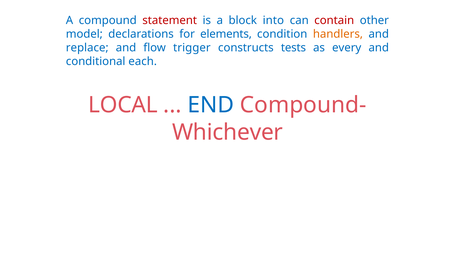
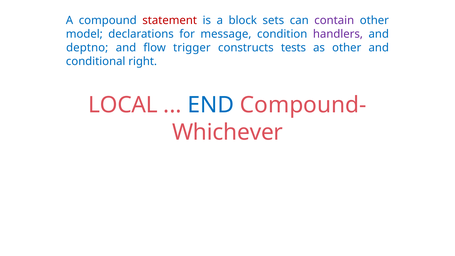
into: into -> sets
contain colour: red -> purple
elements: elements -> message
handlers colour: orange -> purple
replace: replace -> deptno
as every: every -> other
each: each -> right
